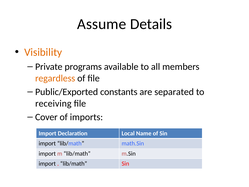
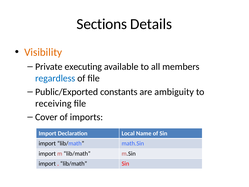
Assume: Assume -> Sections
programs: programs -> executing
regardless colour: orange -> blue
separated: separated -> ambiguity
